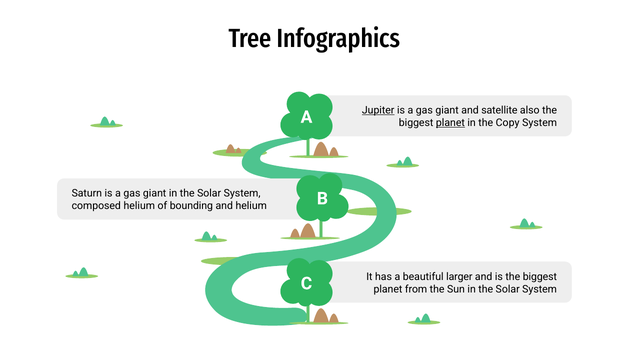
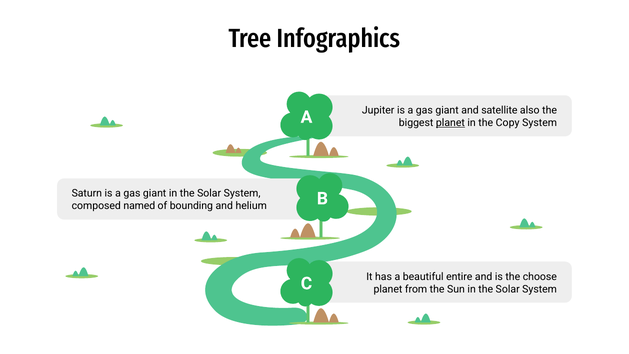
Jupiter underline: present -> none
composed helium: helium -> named
larger: larger -> entire
is the biggest: biggest -> choose
